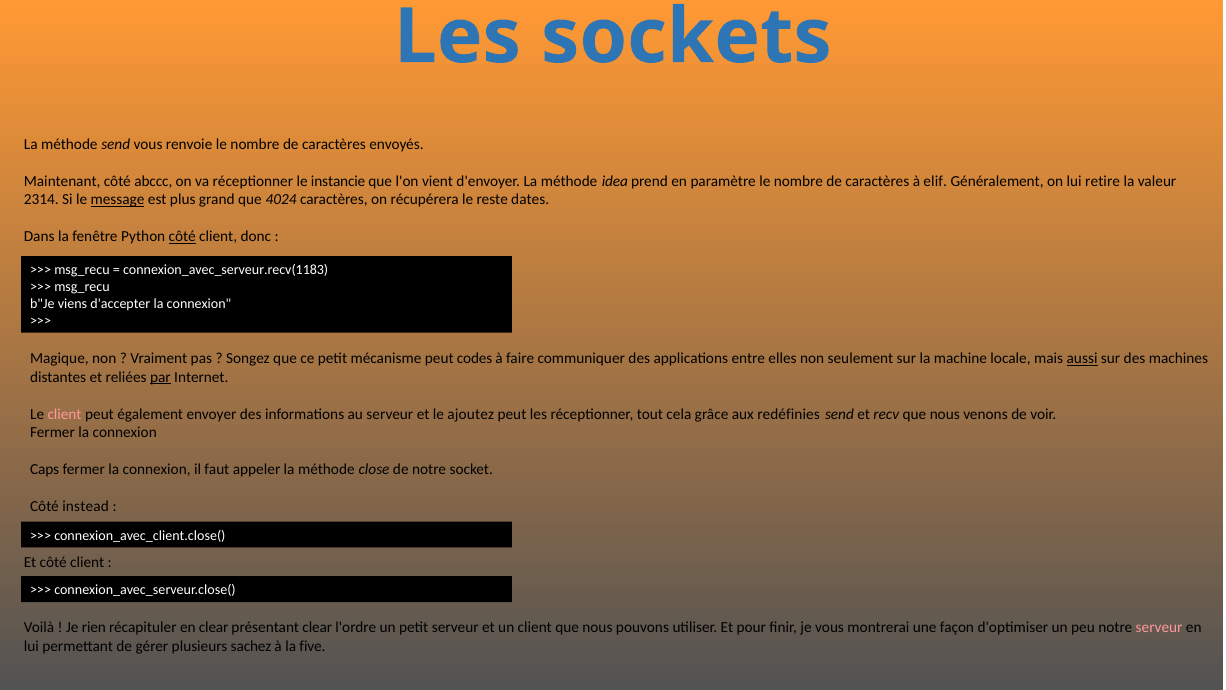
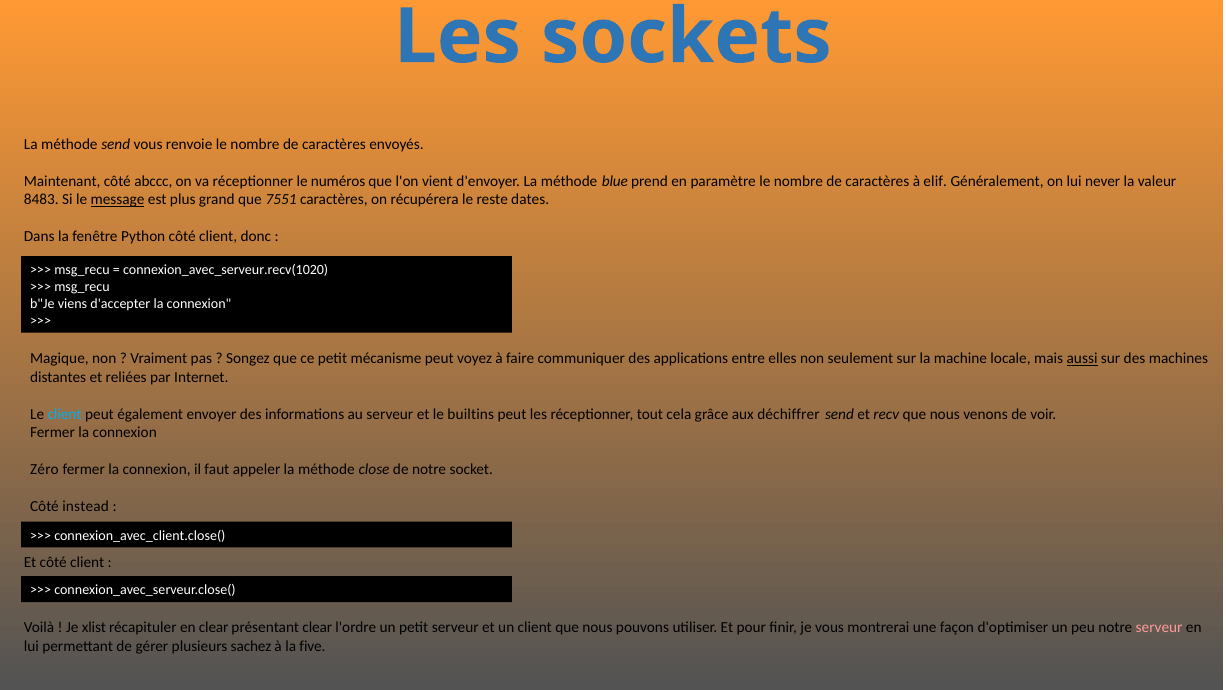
instancie: instancie -> numéros
idea: idea -> blue
retire: retire -> never
2314: 2314 -> 8483
4024: 4024 -> 7551
côté at (182, 236) underline: present -> none
connexion_avec_serveur.recv(1183: connexion_avec_serveur.recv(1183 -> connexion_avec_serveur.recv(1020
codes: codes -> voyez
par underline: present -> none
client at (65, 414) colour: pink -> light blue
ajoutez: ajoutez -> builtins
redéfinies: redéfinies -> déchiffrer
Caps: Caps -> Zéro
rien: rien -> xlist
